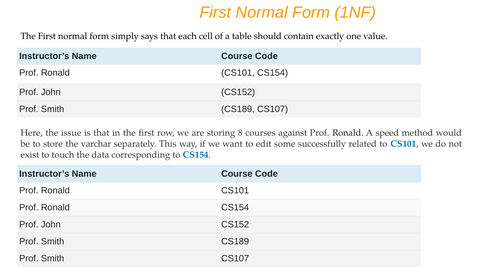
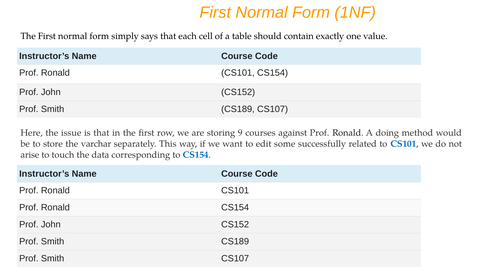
8: 8 -> 9
speed: speed -> doing
exist: exist -> arise
